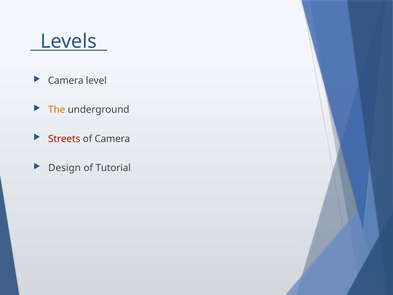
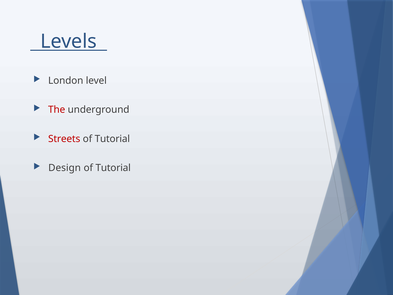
Camera at (66, 81): Camera -> London
The colour: orange -> red
Camera at (112, 139): Camera -> Tutorial
